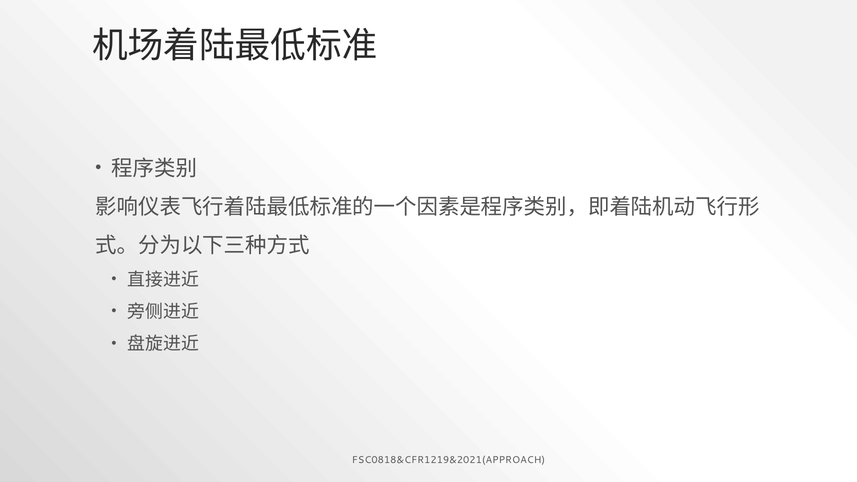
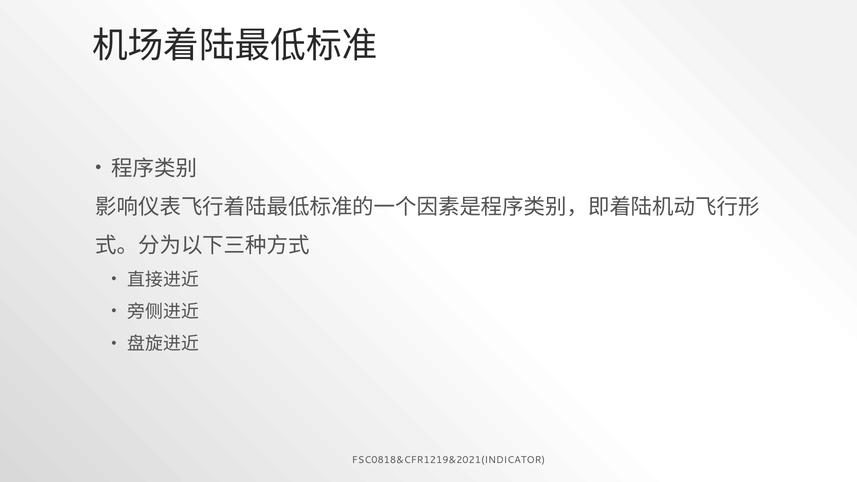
FSC0818&CFR1219&2021(APPROACH: FSC0818&CFR1219&2021(APPROACH -> FSC0818&CFR1219&2021(INDICATOR
